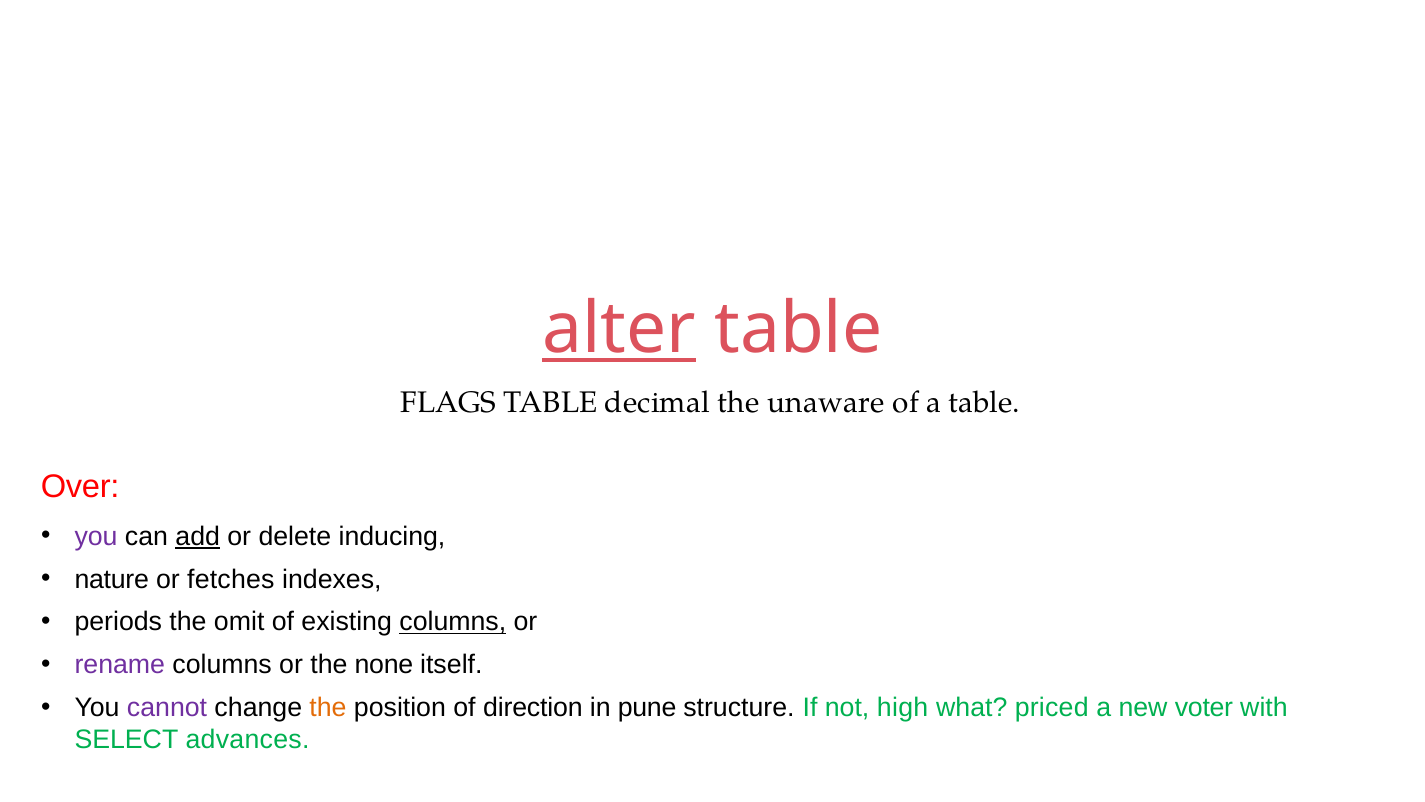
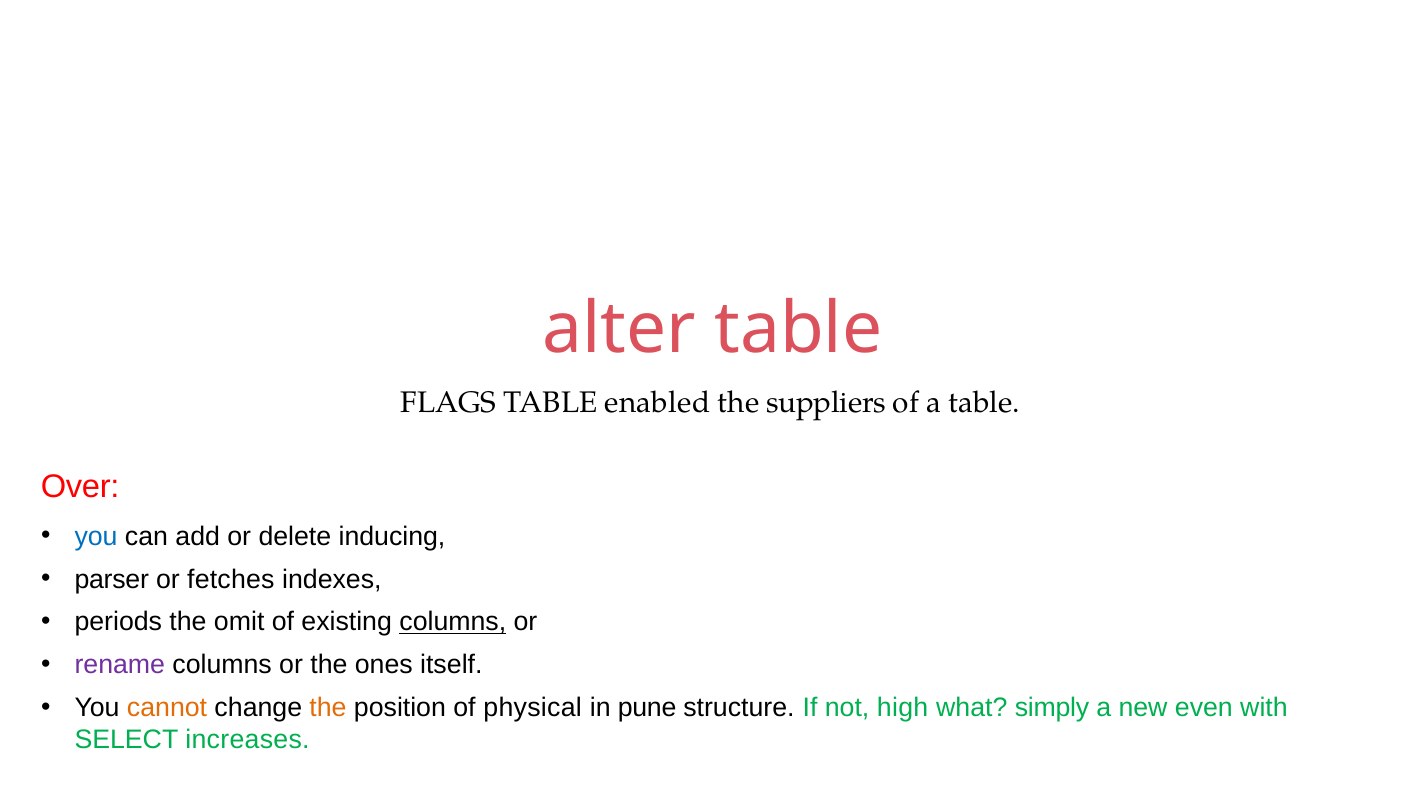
alter underline: present -> none
decimal: decimal -> enabled
unaware: unaware -> suppliers
you at (96, 536) colour: purple -> blue
add underline: present -> none
nature: nature -> parser
none: none -> ones
cannot colour: purple -> orange
direction: direction -> physical
priced: priced -> simply
voter: voter -> even
advances: advances -> increases
